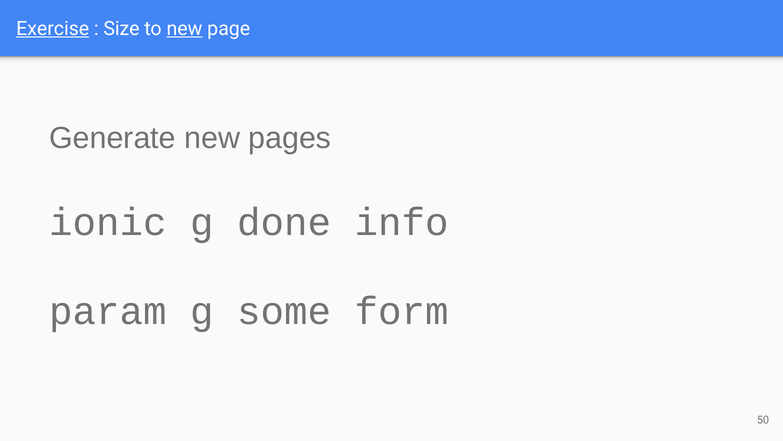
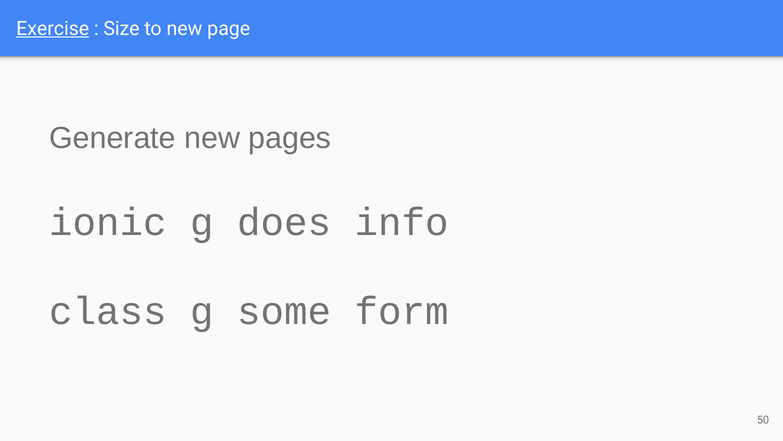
new at (184, 29) underline: present -> none
done: done -> does
param: param -> class
